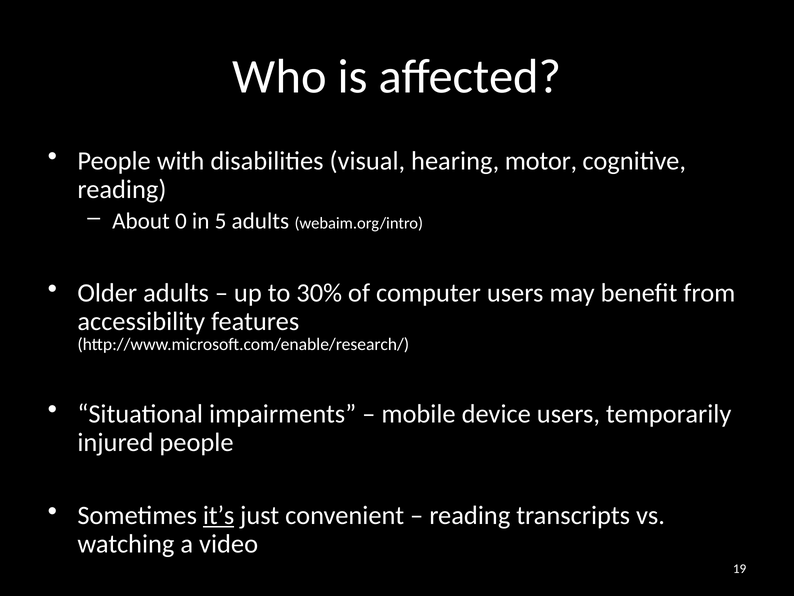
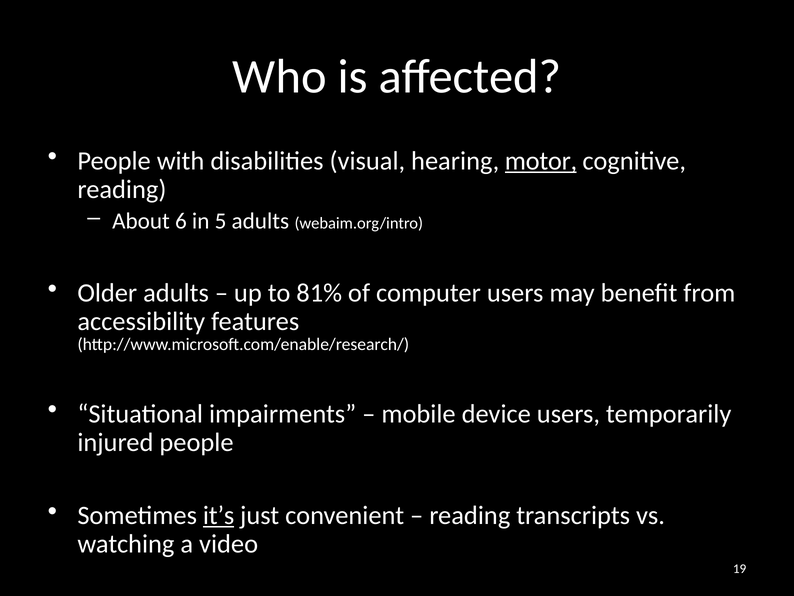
motor underline: none -> present
0: 0 -> 6
30%: 30% -> 81%
